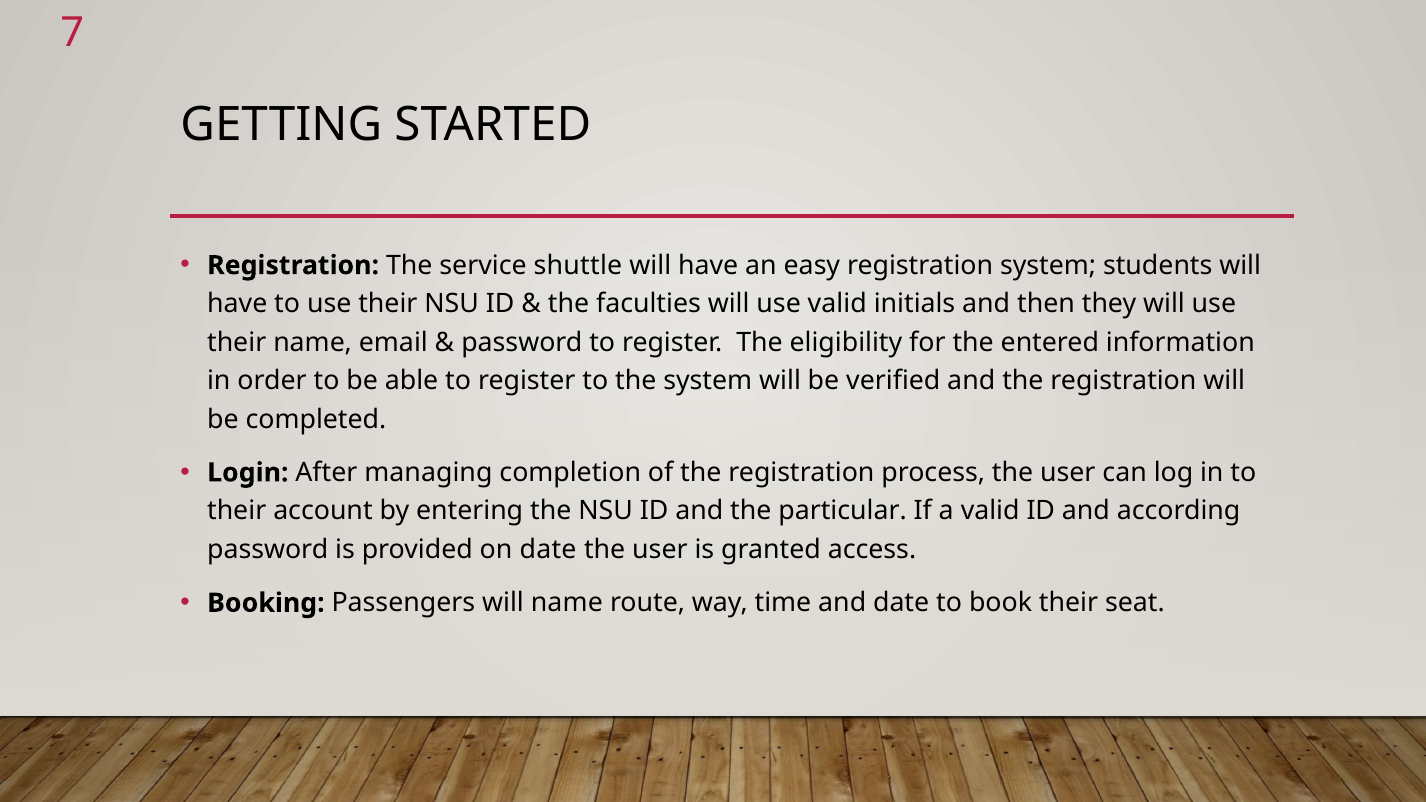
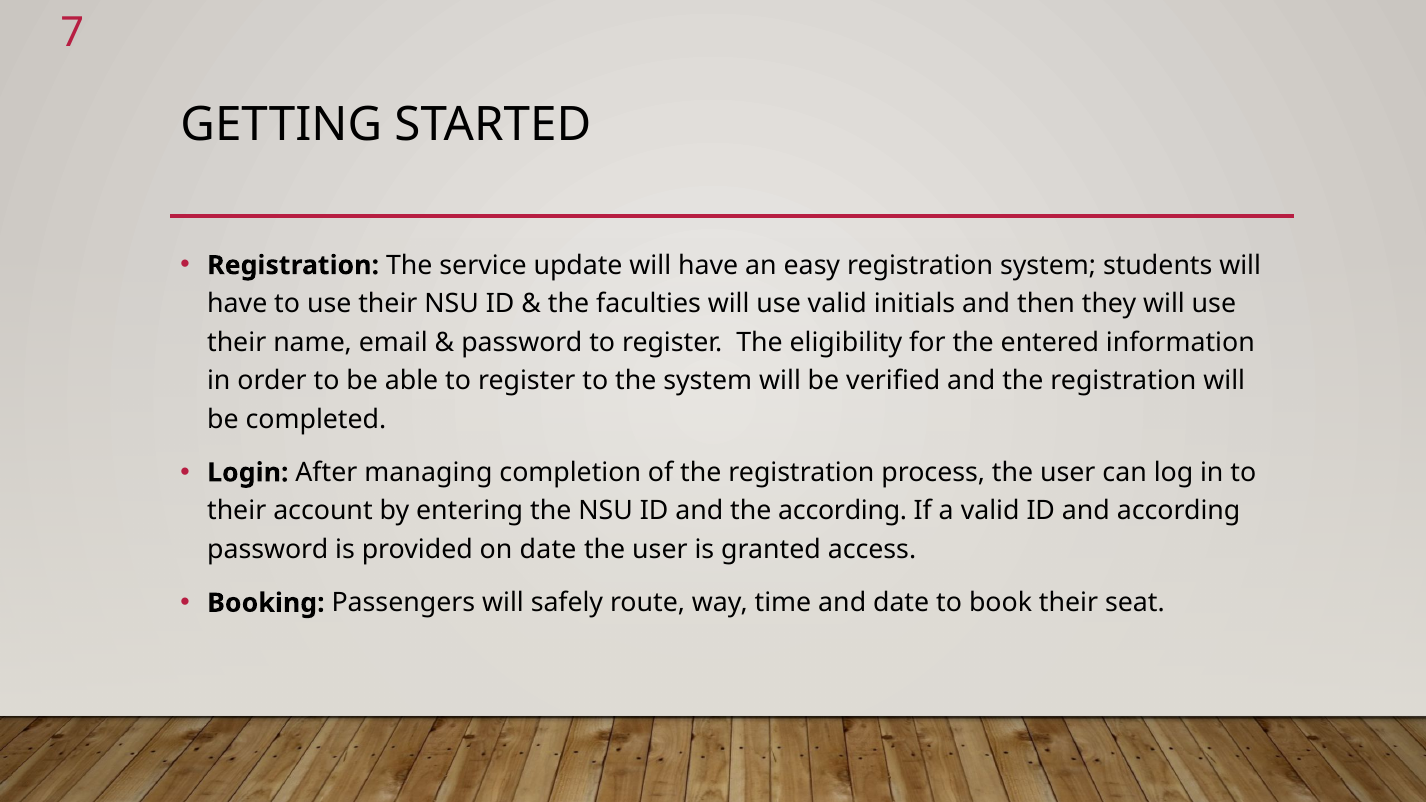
shuttle: shuttle -> update
the particular: particular -> according
will name: name -> safely
